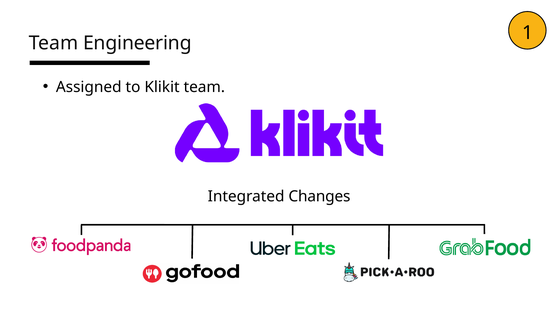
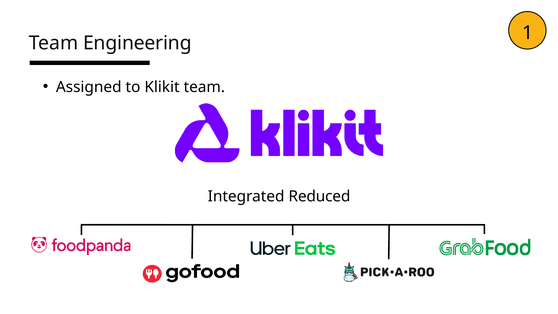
Changes: Changes -> Reduced
